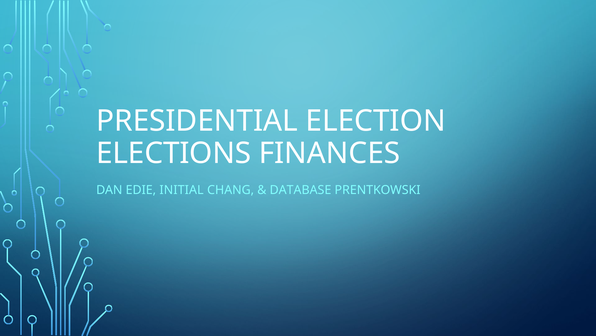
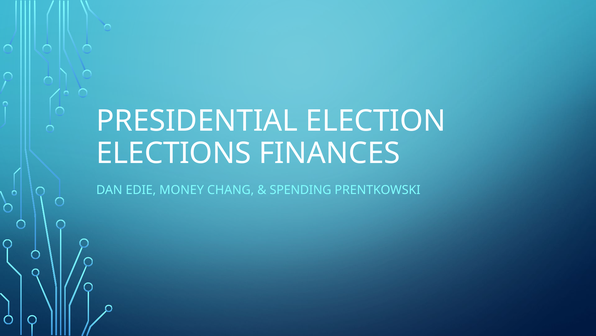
INITIAL: INITIAL -> MONEY
DATABASE: DATABASE -> SPENDING
